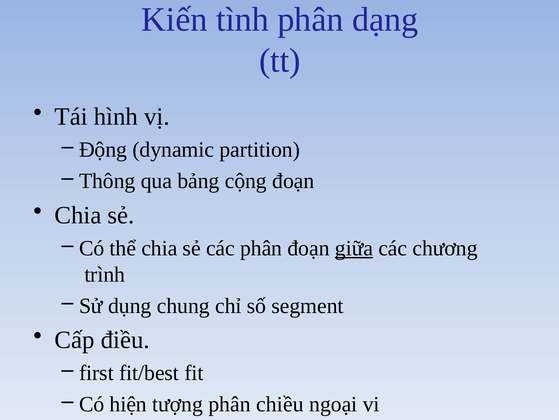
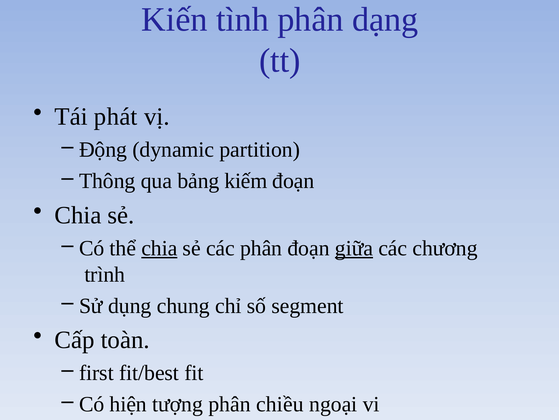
hình: hình -> phát
cộng: cộng -> kiếm
chia at (159, 248) underline: none -> present
điều: điều -> toàn
